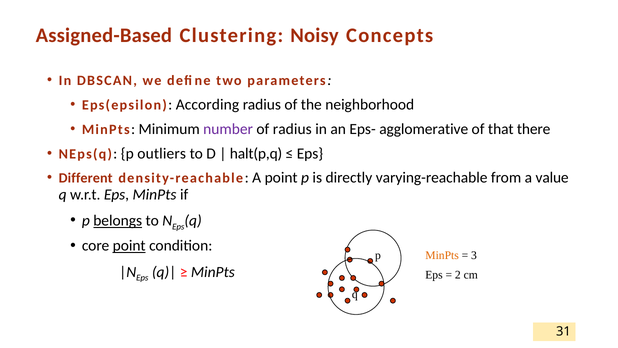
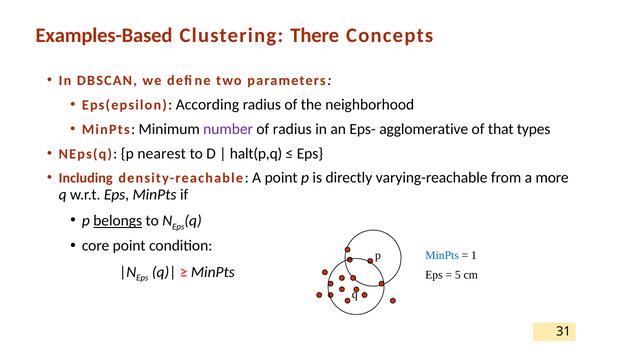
Assigned-Based: Assigned-Based -> Examples-Based
Noisy: Noisy -> There
there: there -> types
outliers: outliers -> nearest
Different: Different -> Including
value: value -> more
point at (129, 245) underline: present -> none
MinPts at (442, 255) colour: orange -> blue
3: 3 -> 1
2: 2 -> 5
